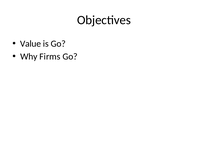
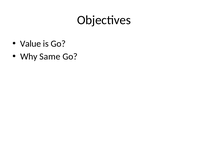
Firms: Firms -> Same
